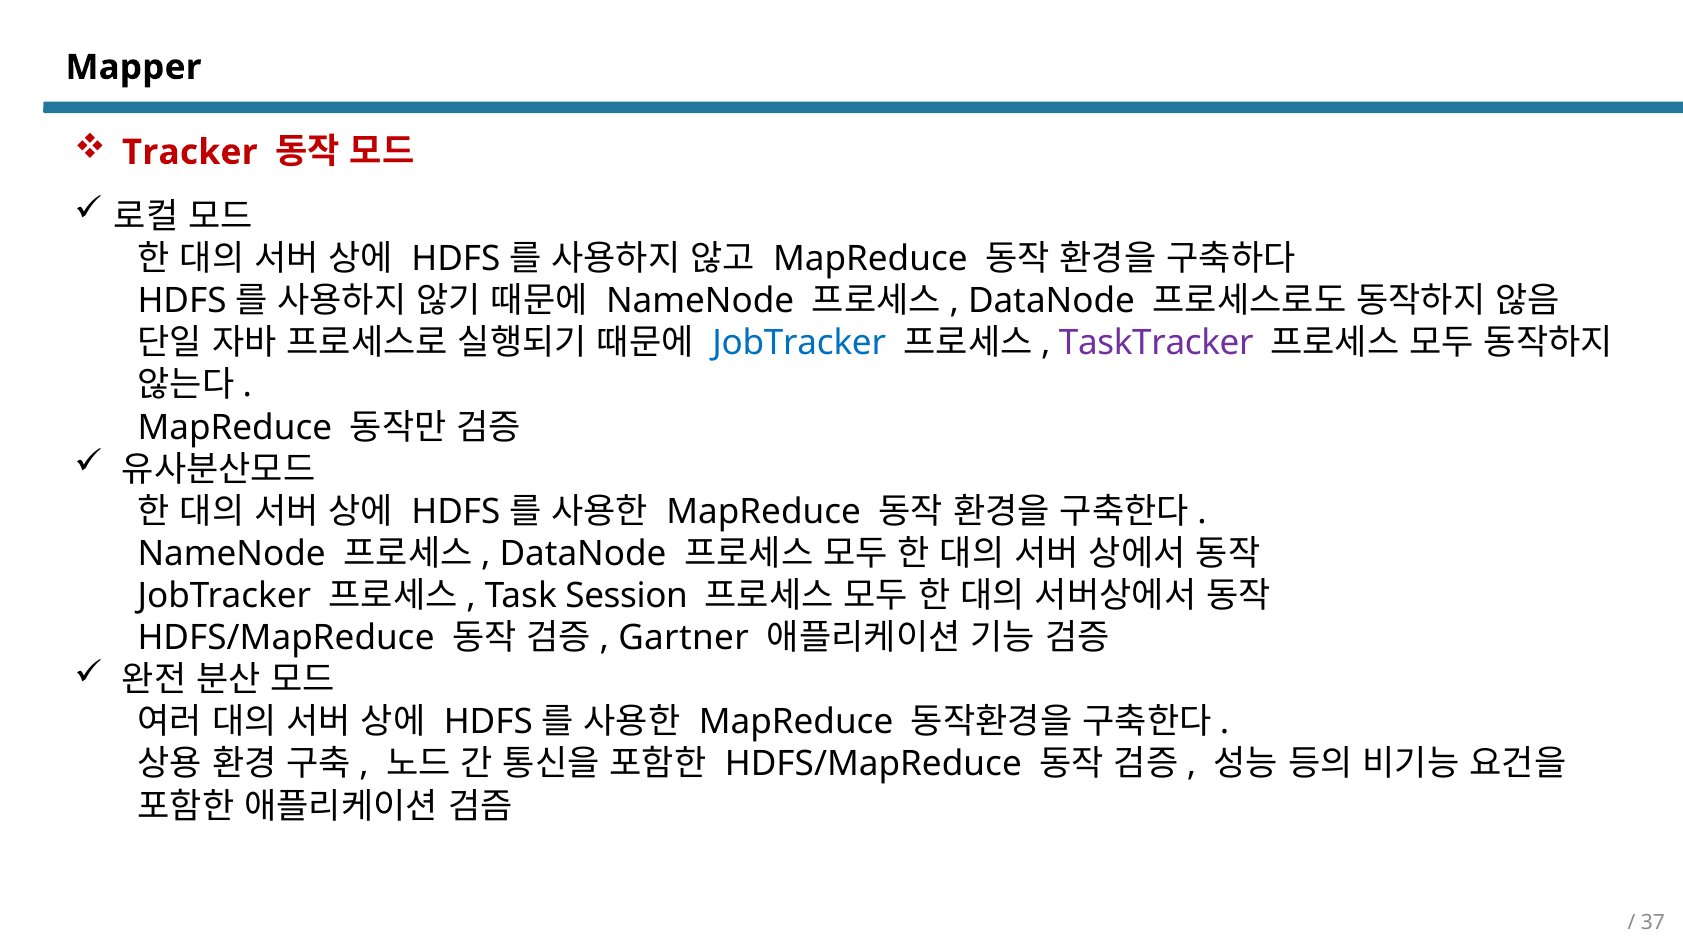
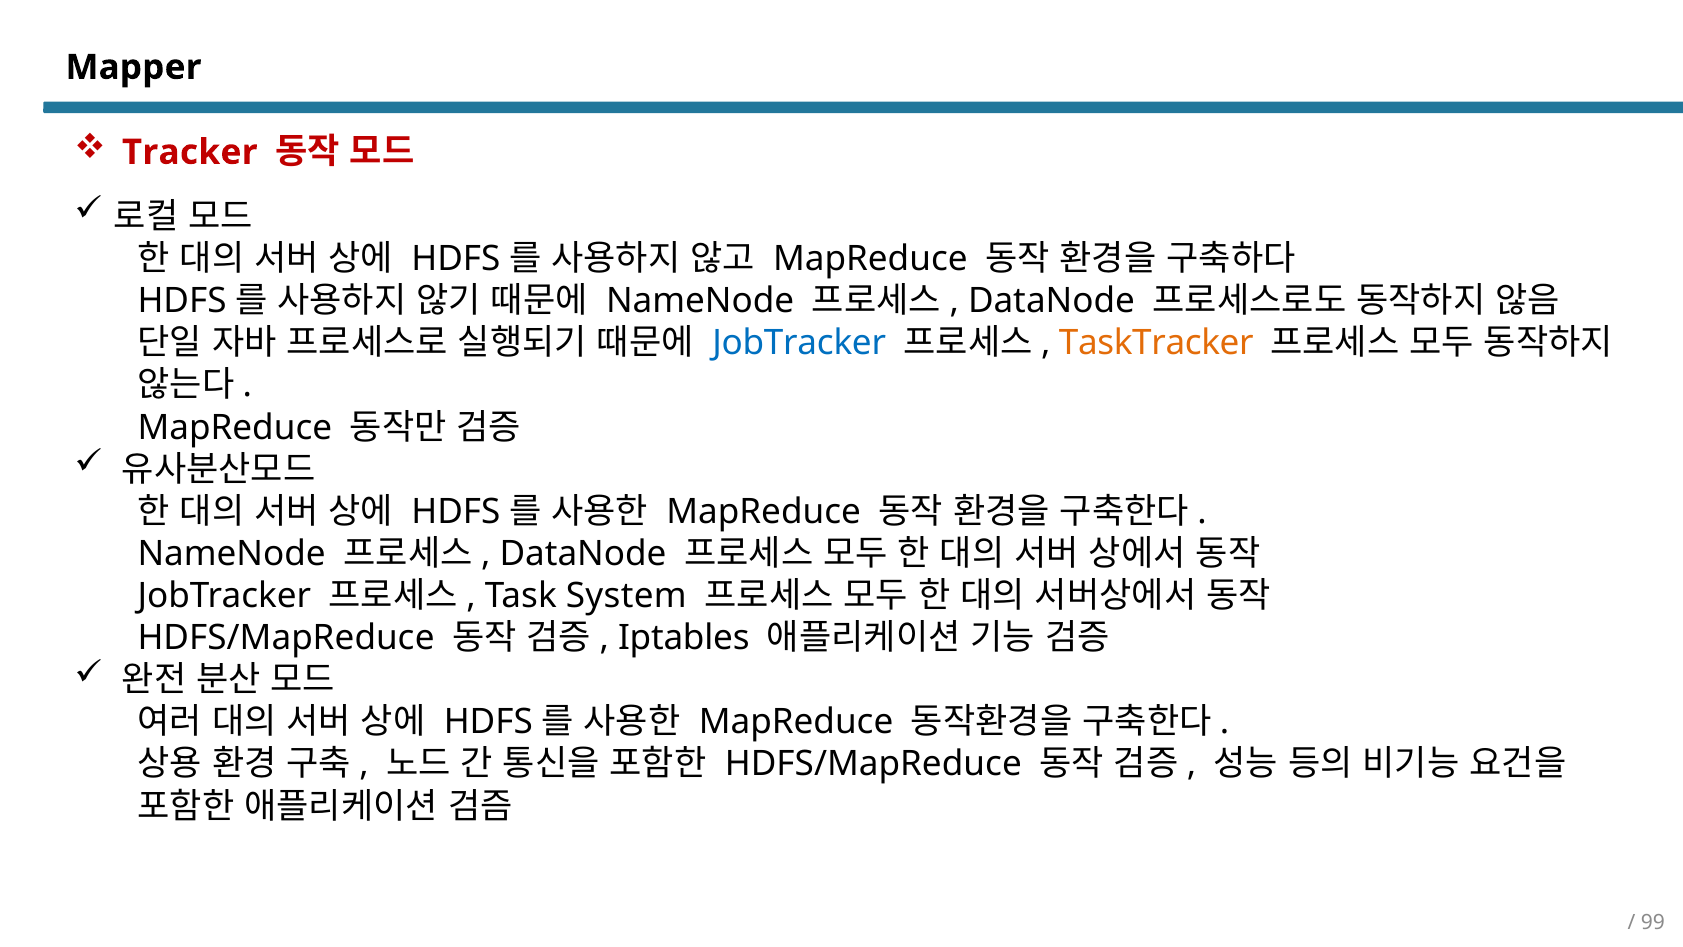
TaskTracker colour: purple -> orange
Session: Session -> System
Gartner: Gartner -> Iptables
37: 37 -> 99
